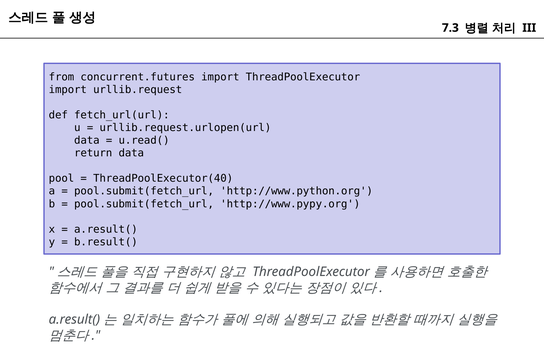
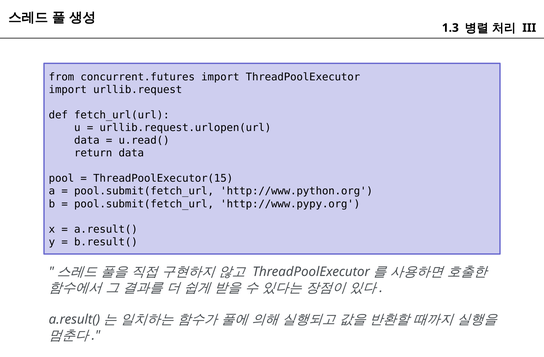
7.3: 7.3 -> 1.3
ThreadPoolExecutor(40: ThreadPoolExecutor(40 -> ThreadPoolExecutor(15
